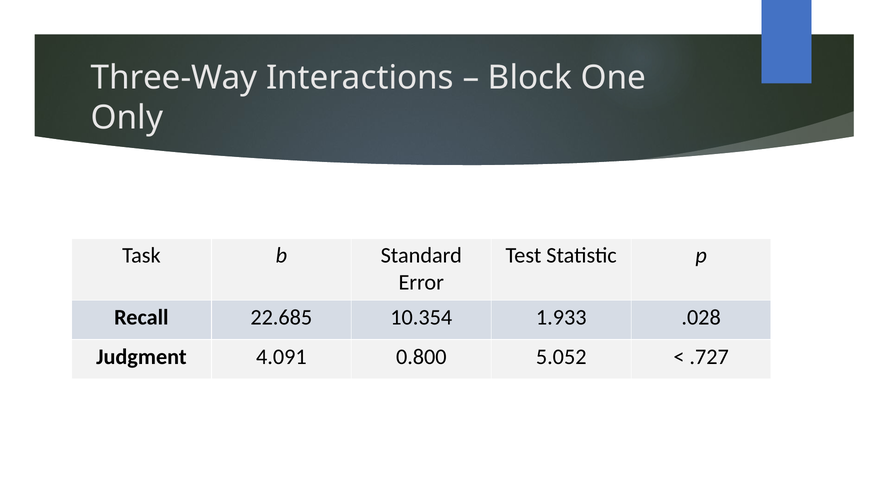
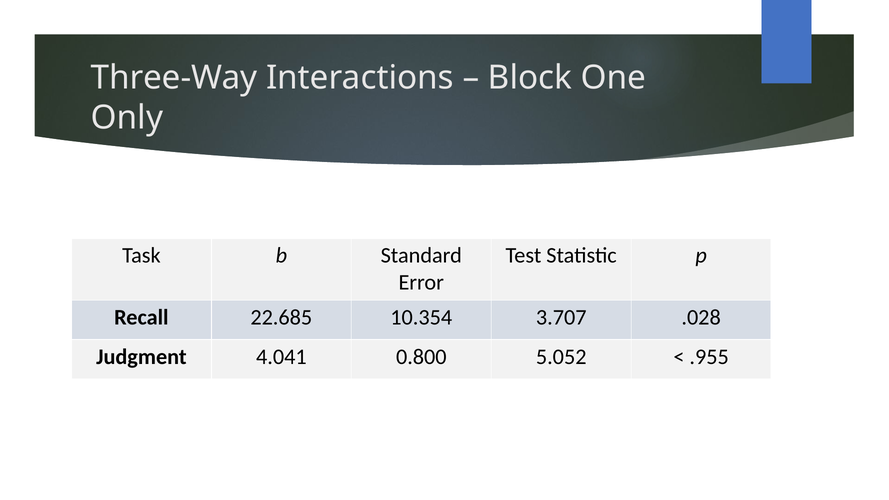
1.933: 1.933 -> 3.707
4.091: 4.091 -> 4.041
.727: .727 -> .955
